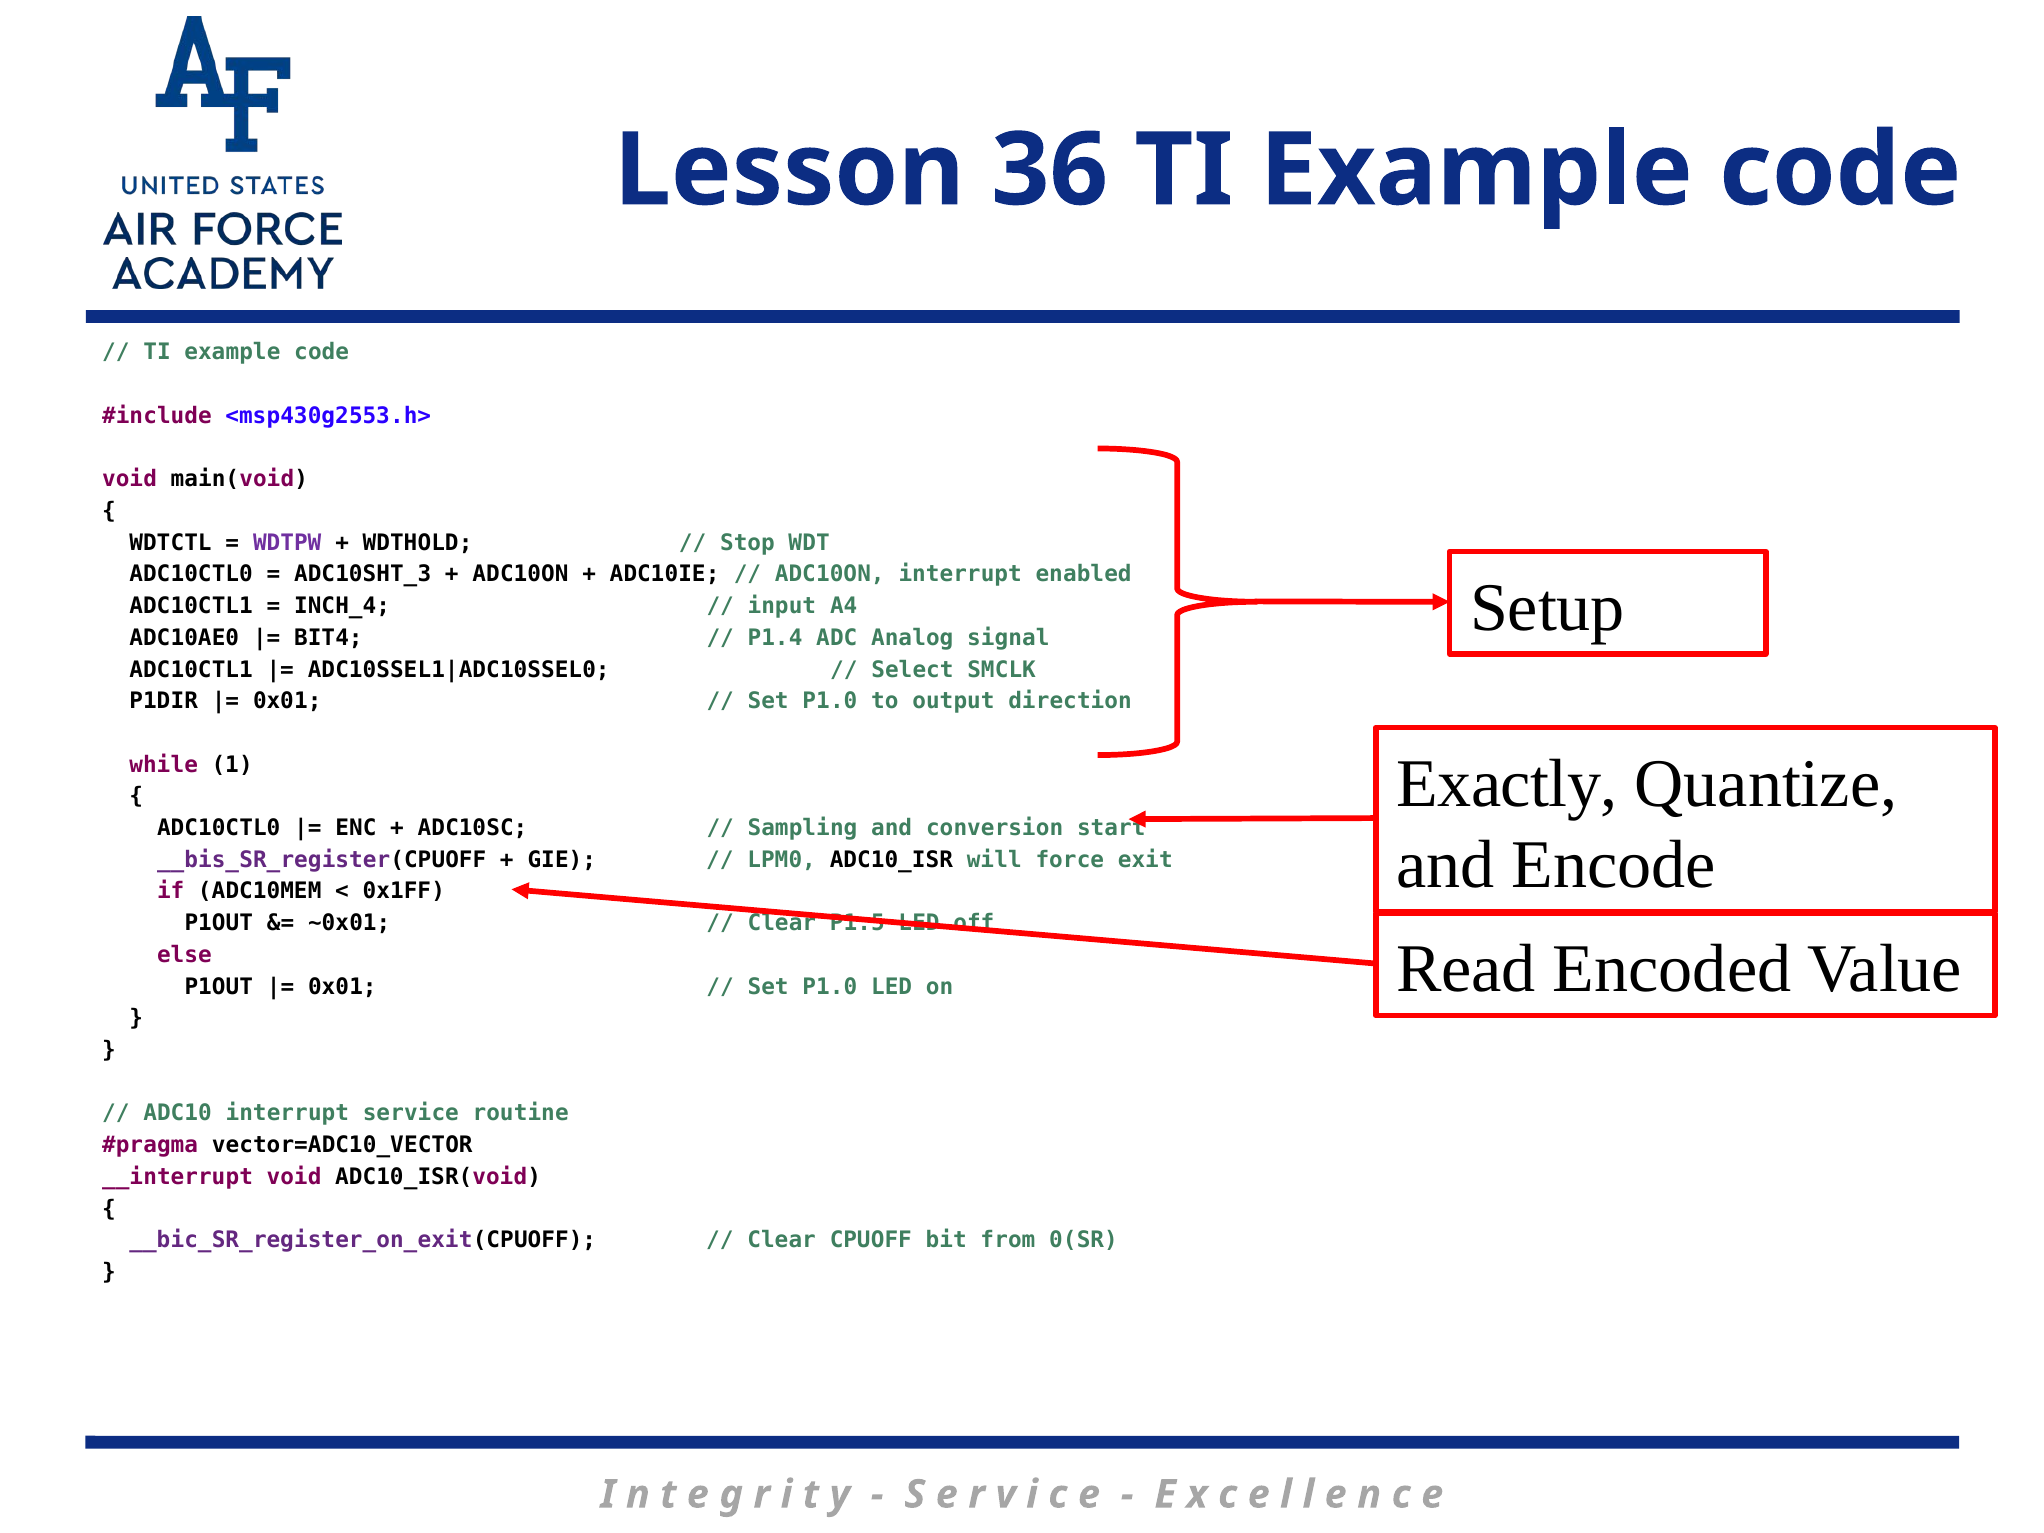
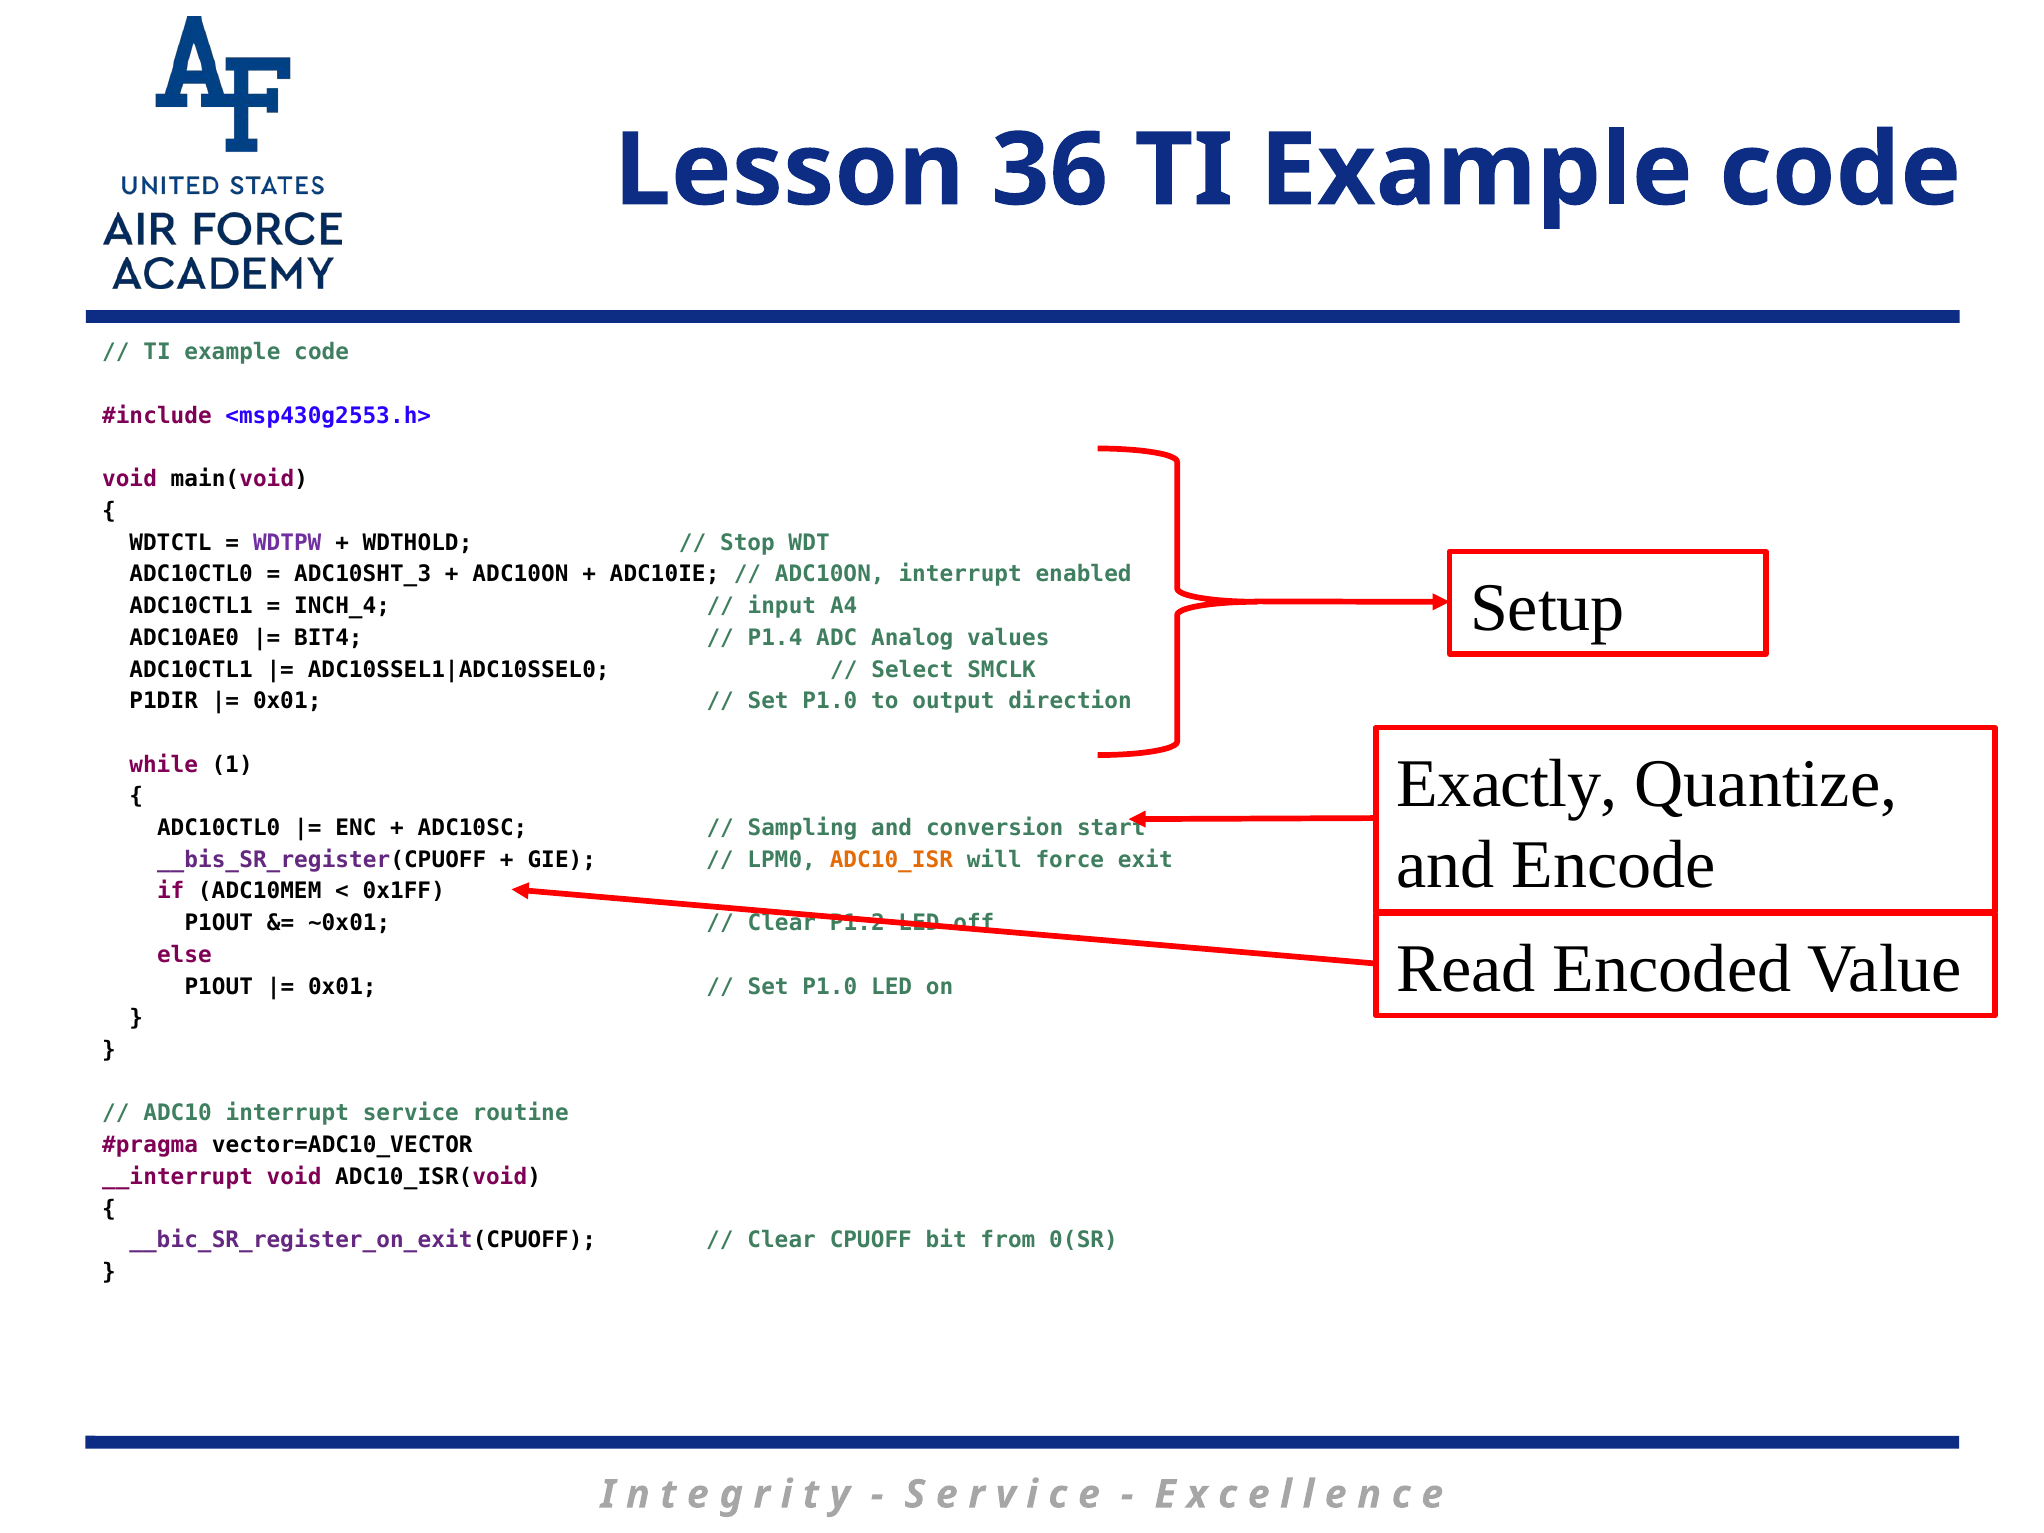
signal: signal -> values
ADC10_ISR colour: black -> orange
P1.5: P1.5 -> P1.2
